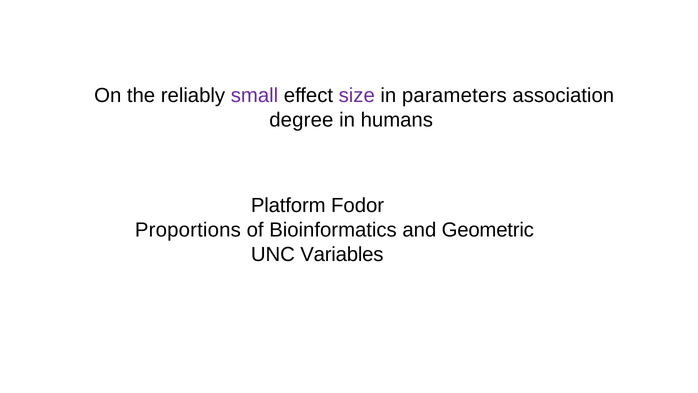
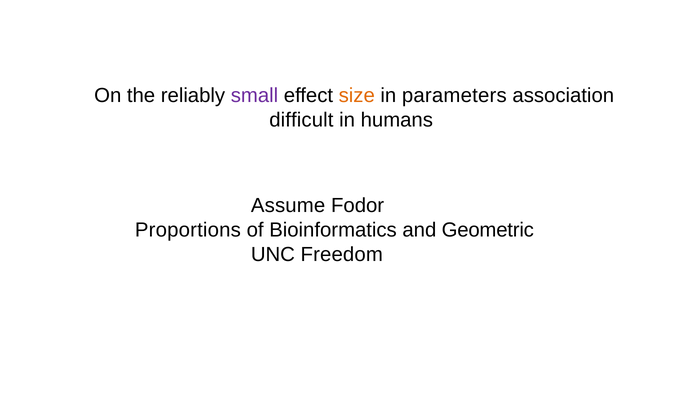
size colour: purple -> orange
degree: degree -> difficult
Platform: Platform -> Assume
Variables: Variables -> Freedom
